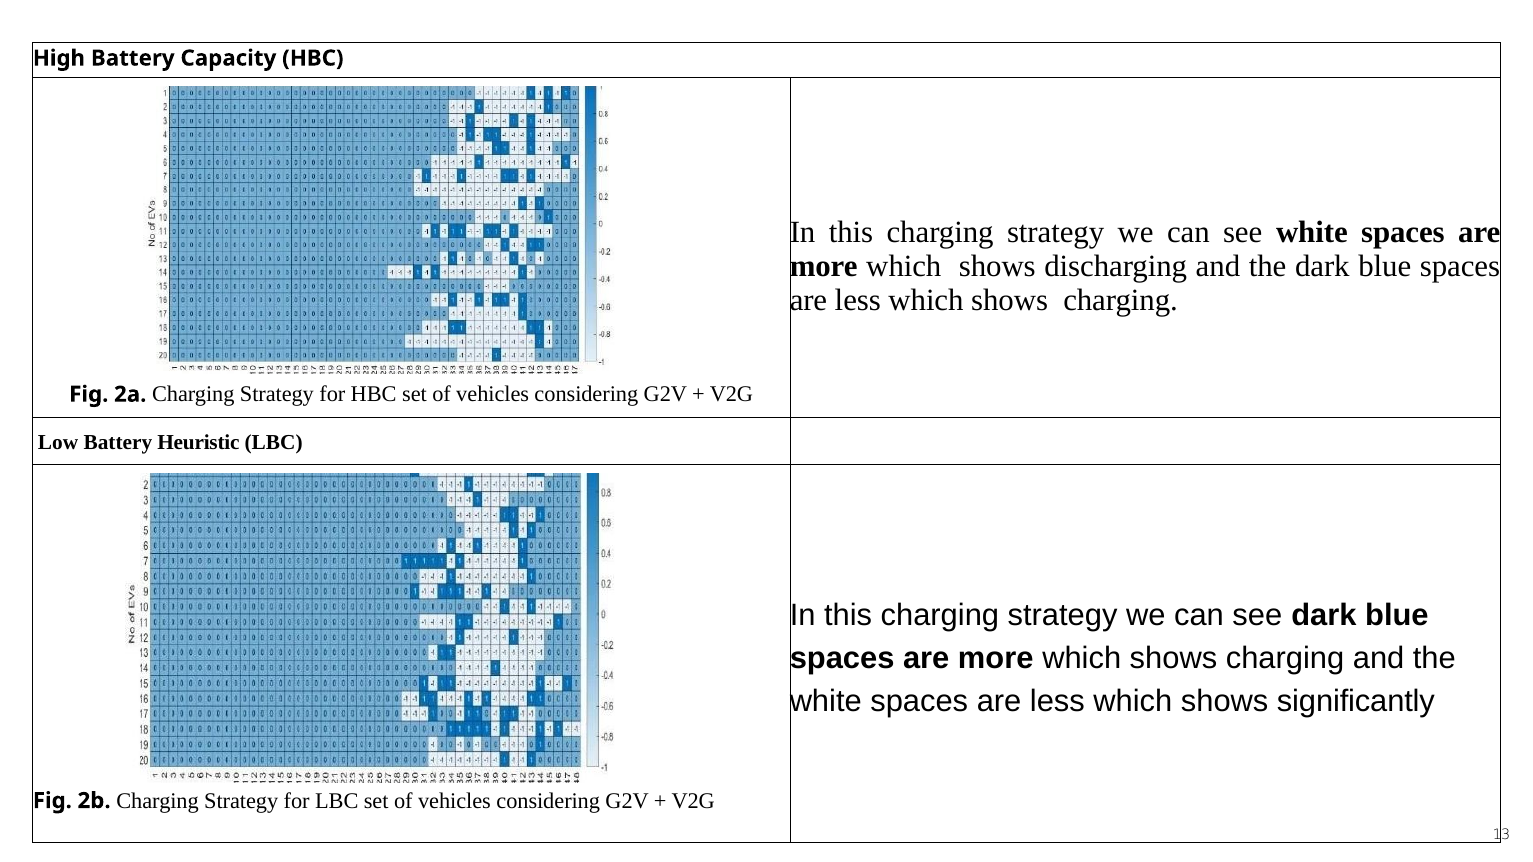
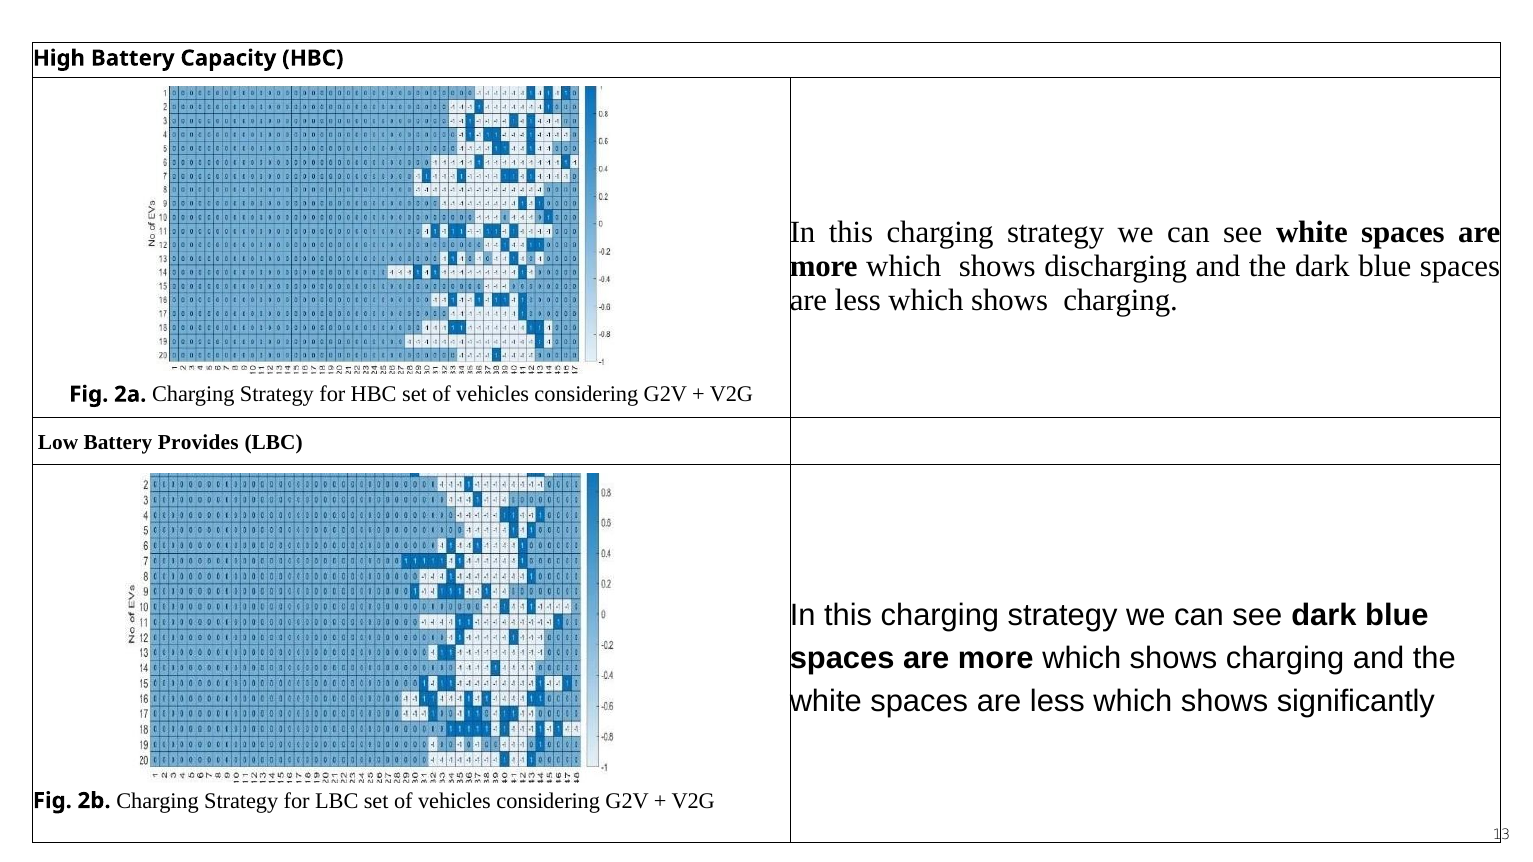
Heuristic: Heuristic -> Provides
